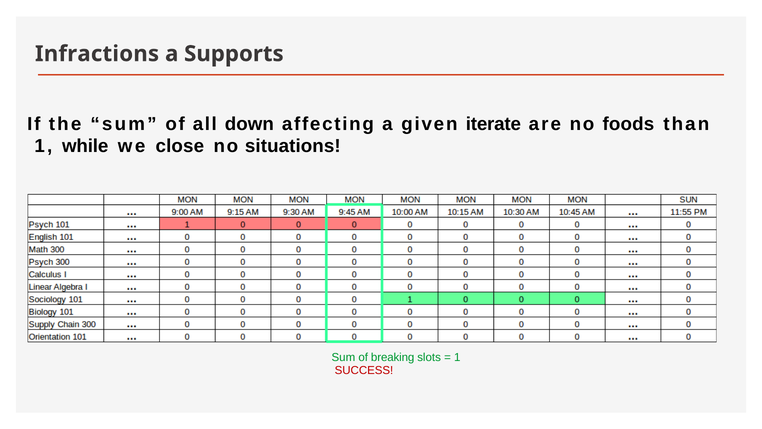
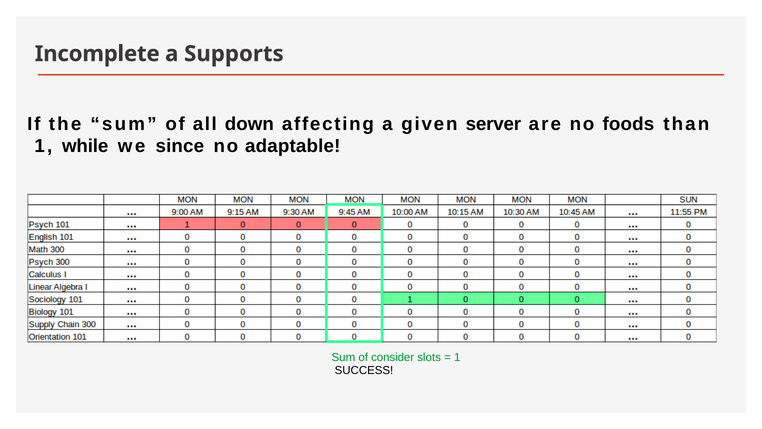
Infractions: Infractions -> Incomplete
iterate: iterate -> server
close: close -> since
situations: situations -> adaptable
breaking: breaking -> consider
SUCCESS colour: red -> black
